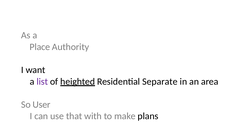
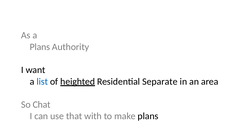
Place at (40, 47): Place -> Plans
list colour: purple -> blue
User: User -> Chat
